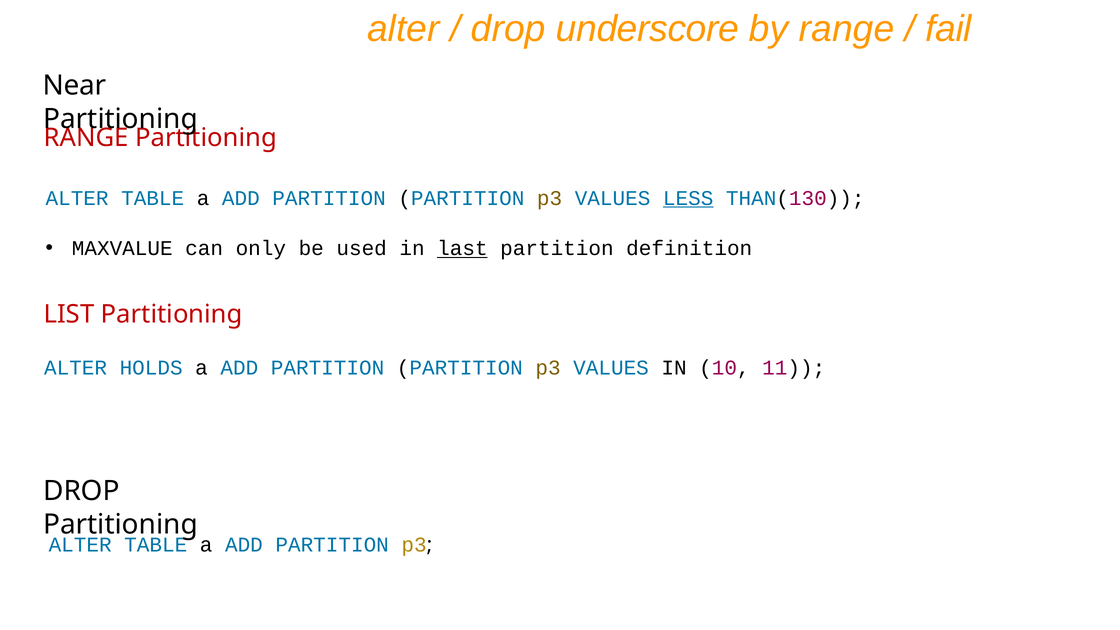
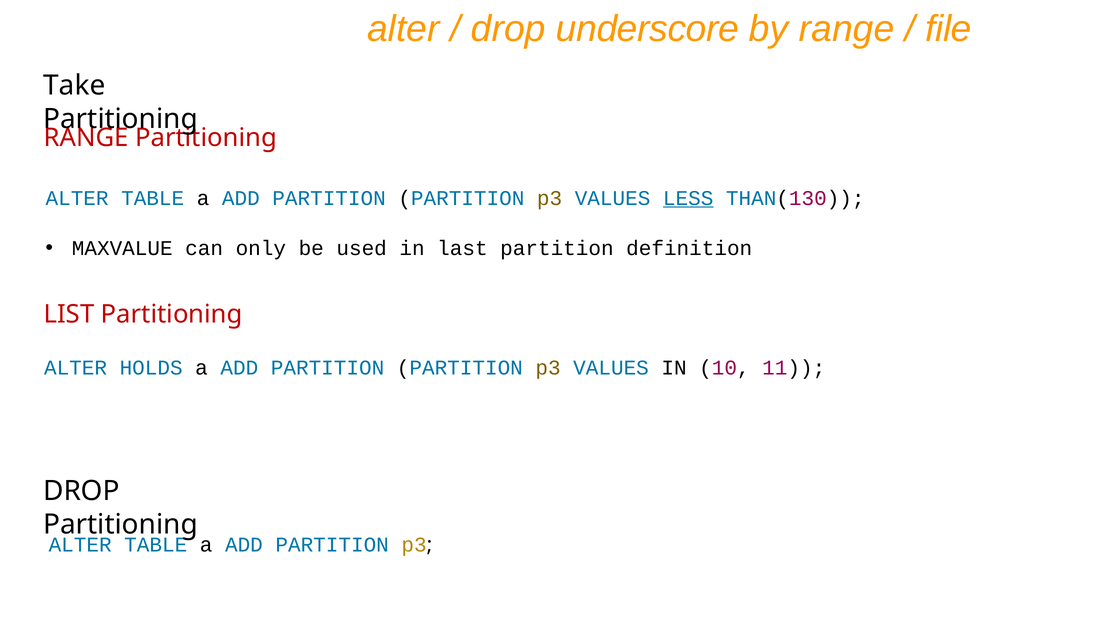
fail: fail -> file
Near: Near -> Take
last underline: present -> none
